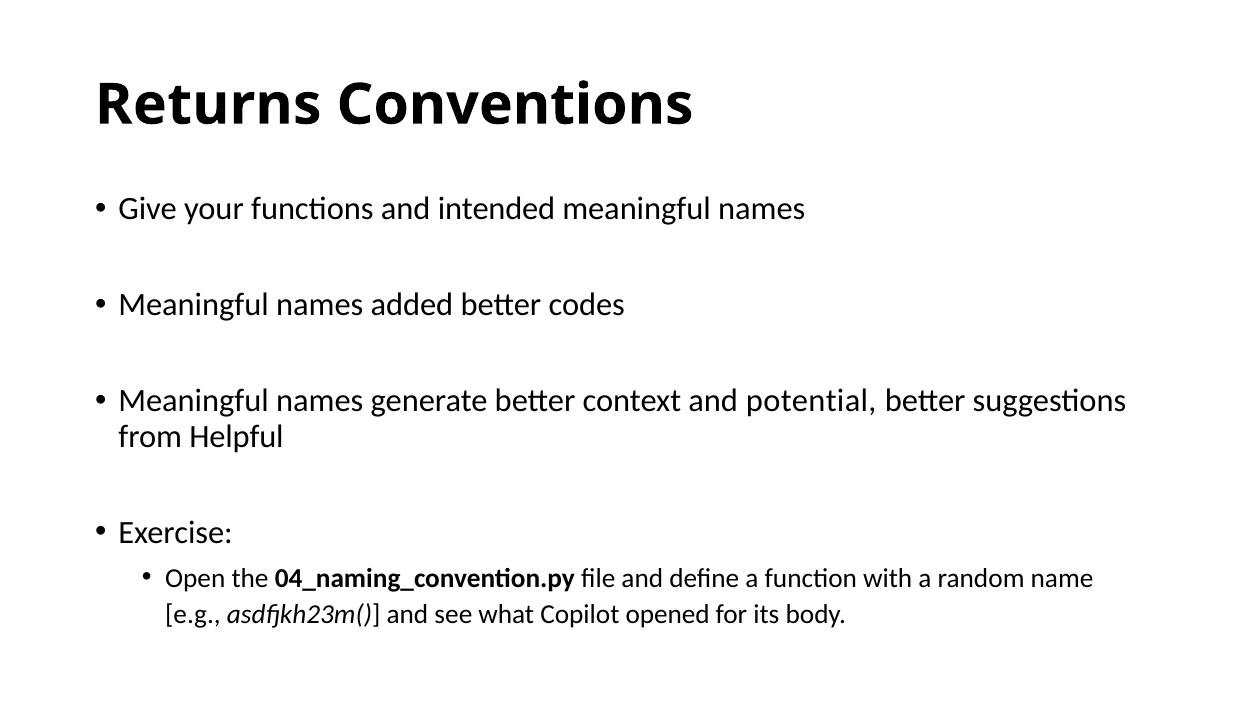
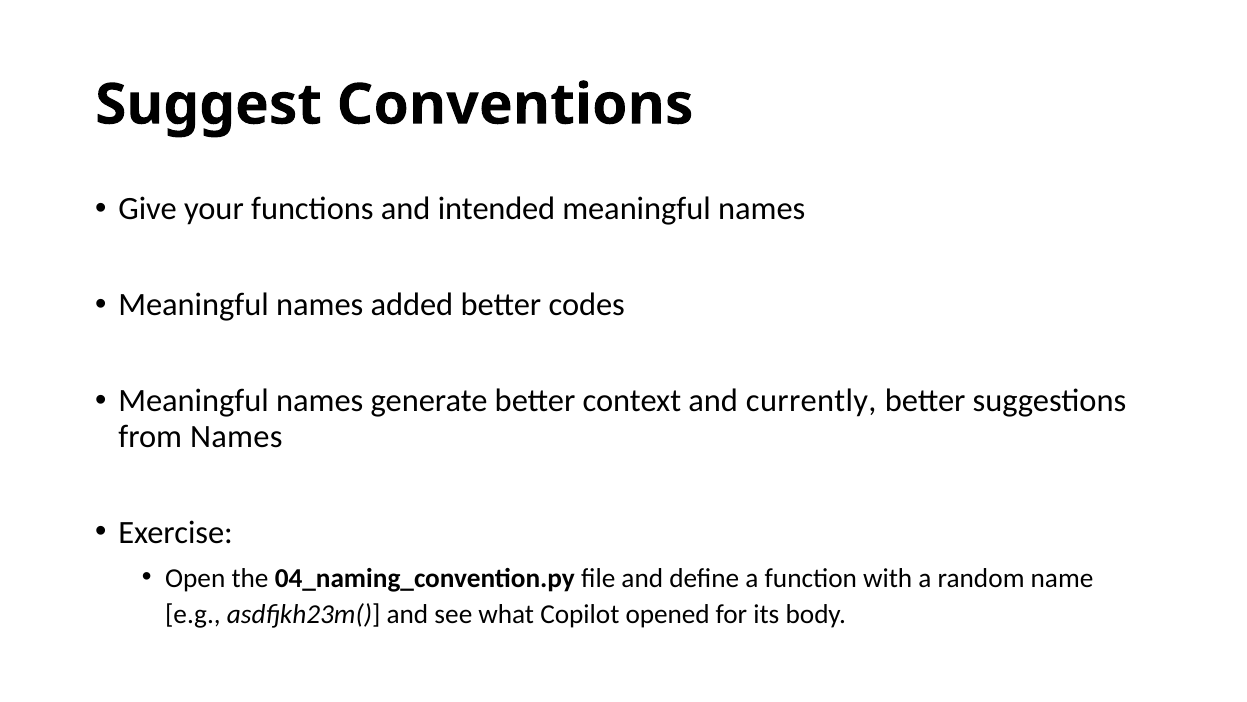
Returns: Returns -> Suggest
potential: potential -> currently
from Helpful: Helpful -> Names
